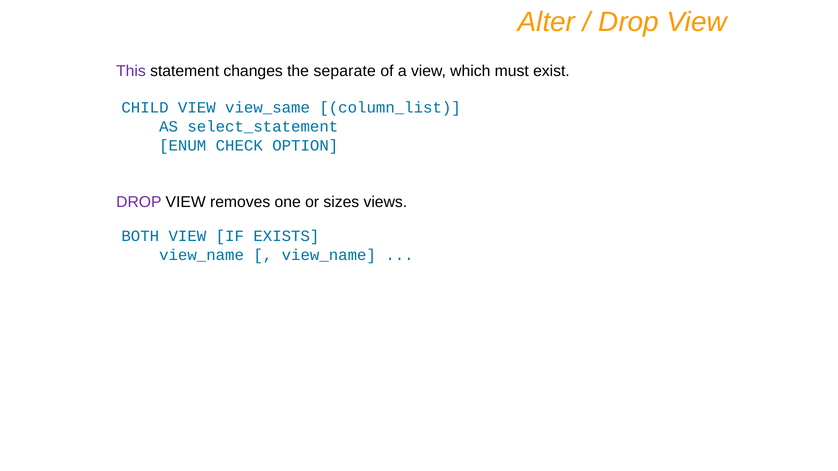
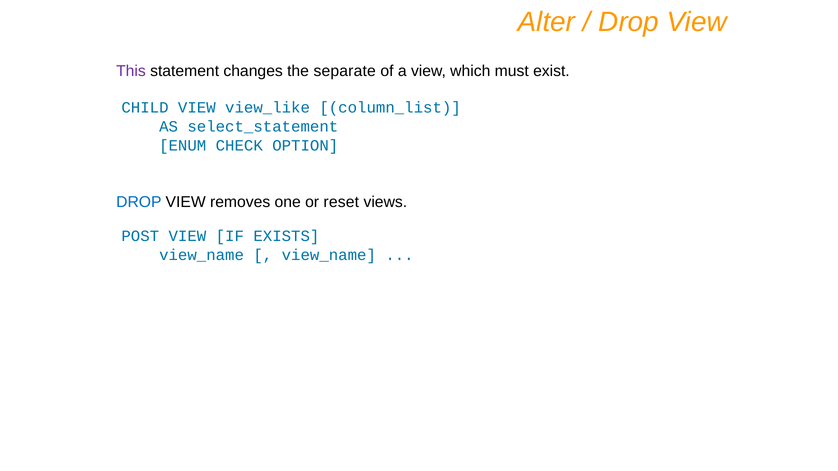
view_same: view_same -> view_like
DROP at (139, 202) colour: purple -> blue
sizes: sizes -> reset
BOTH: BOTH -> POST
